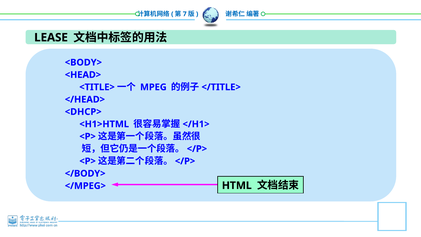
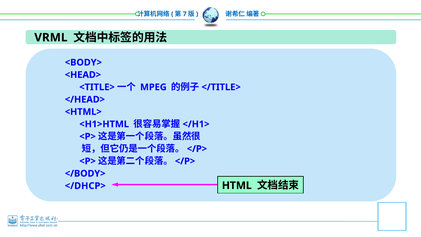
LEASE: LEASE -> VRML
<DHCP>: <DHCP> -> <HTML>
</MPEG>: </MPEG> -> </DHCP>
